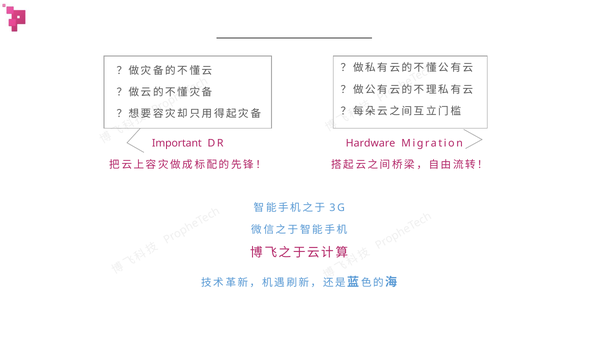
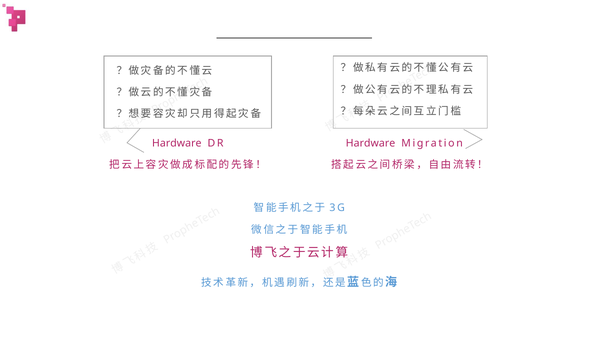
Important at (177, 143): Important -> Hardware
